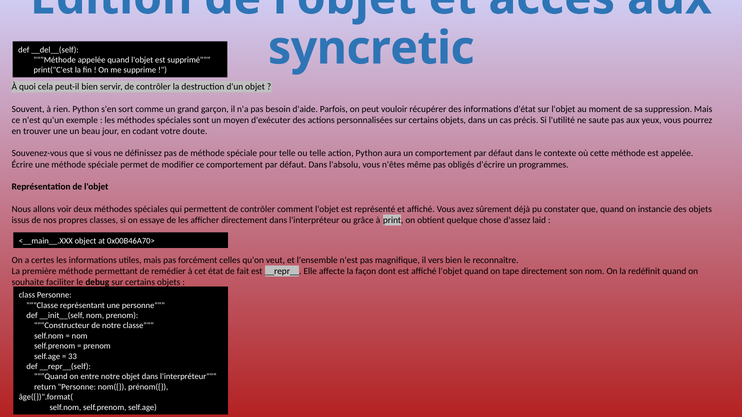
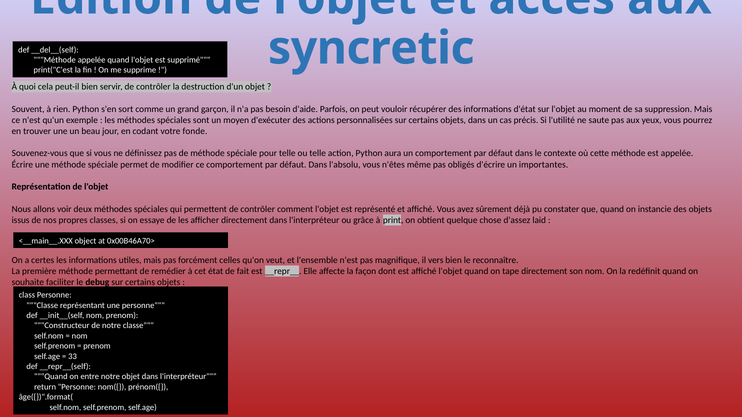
doute: doute -> fonde
programmes: programmes -> importantes
